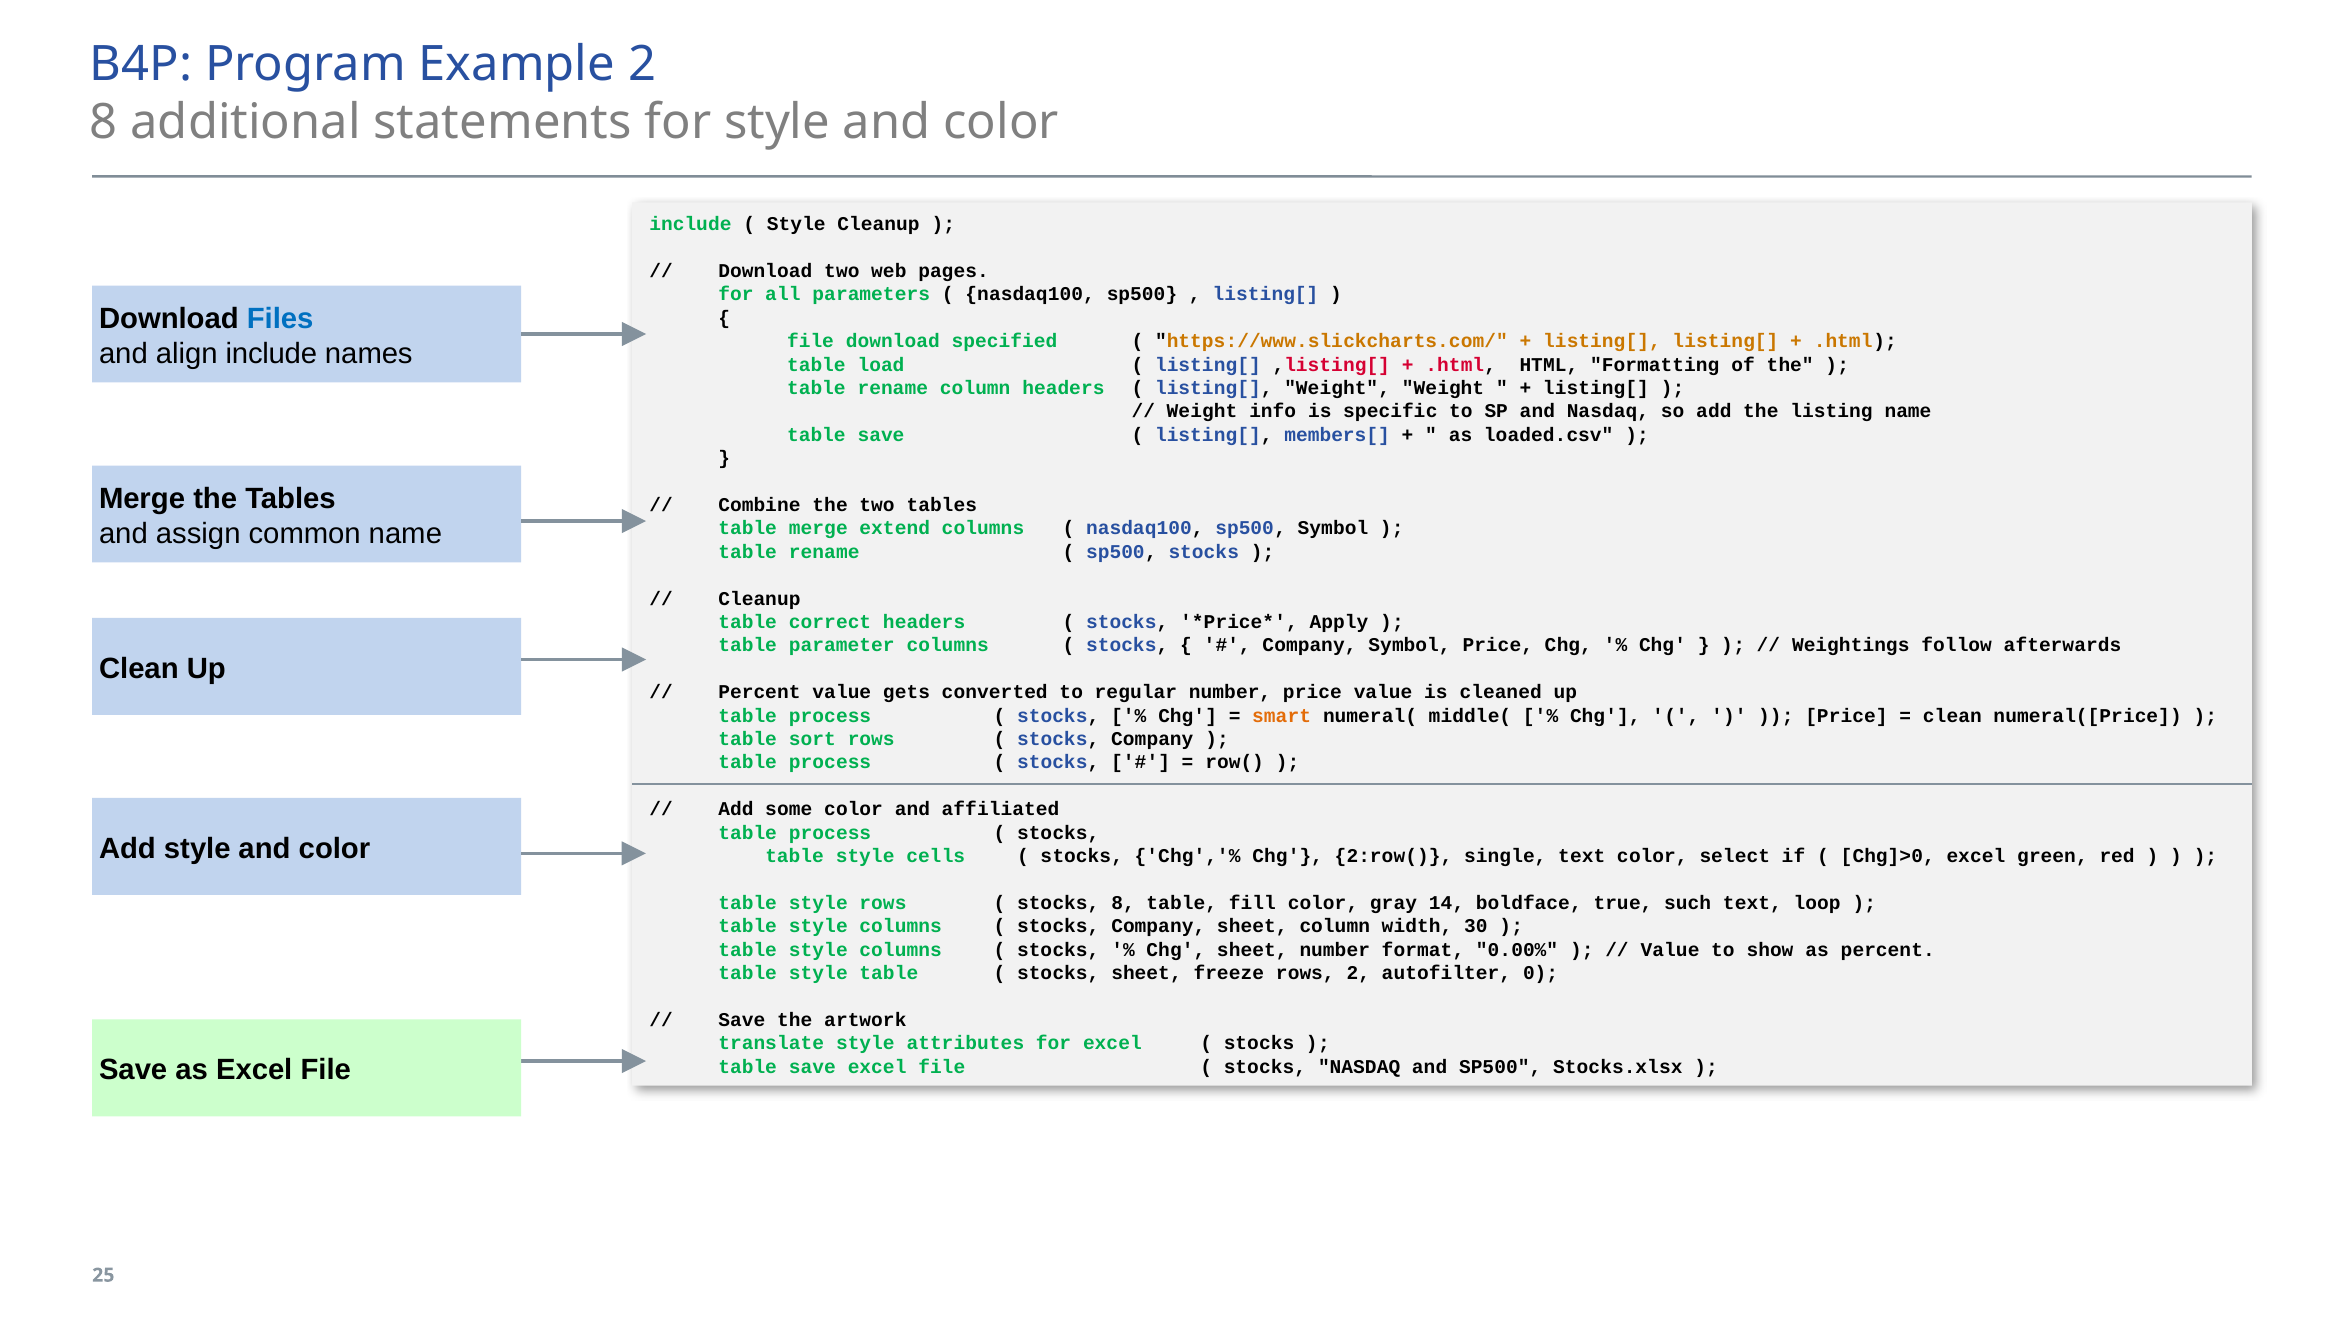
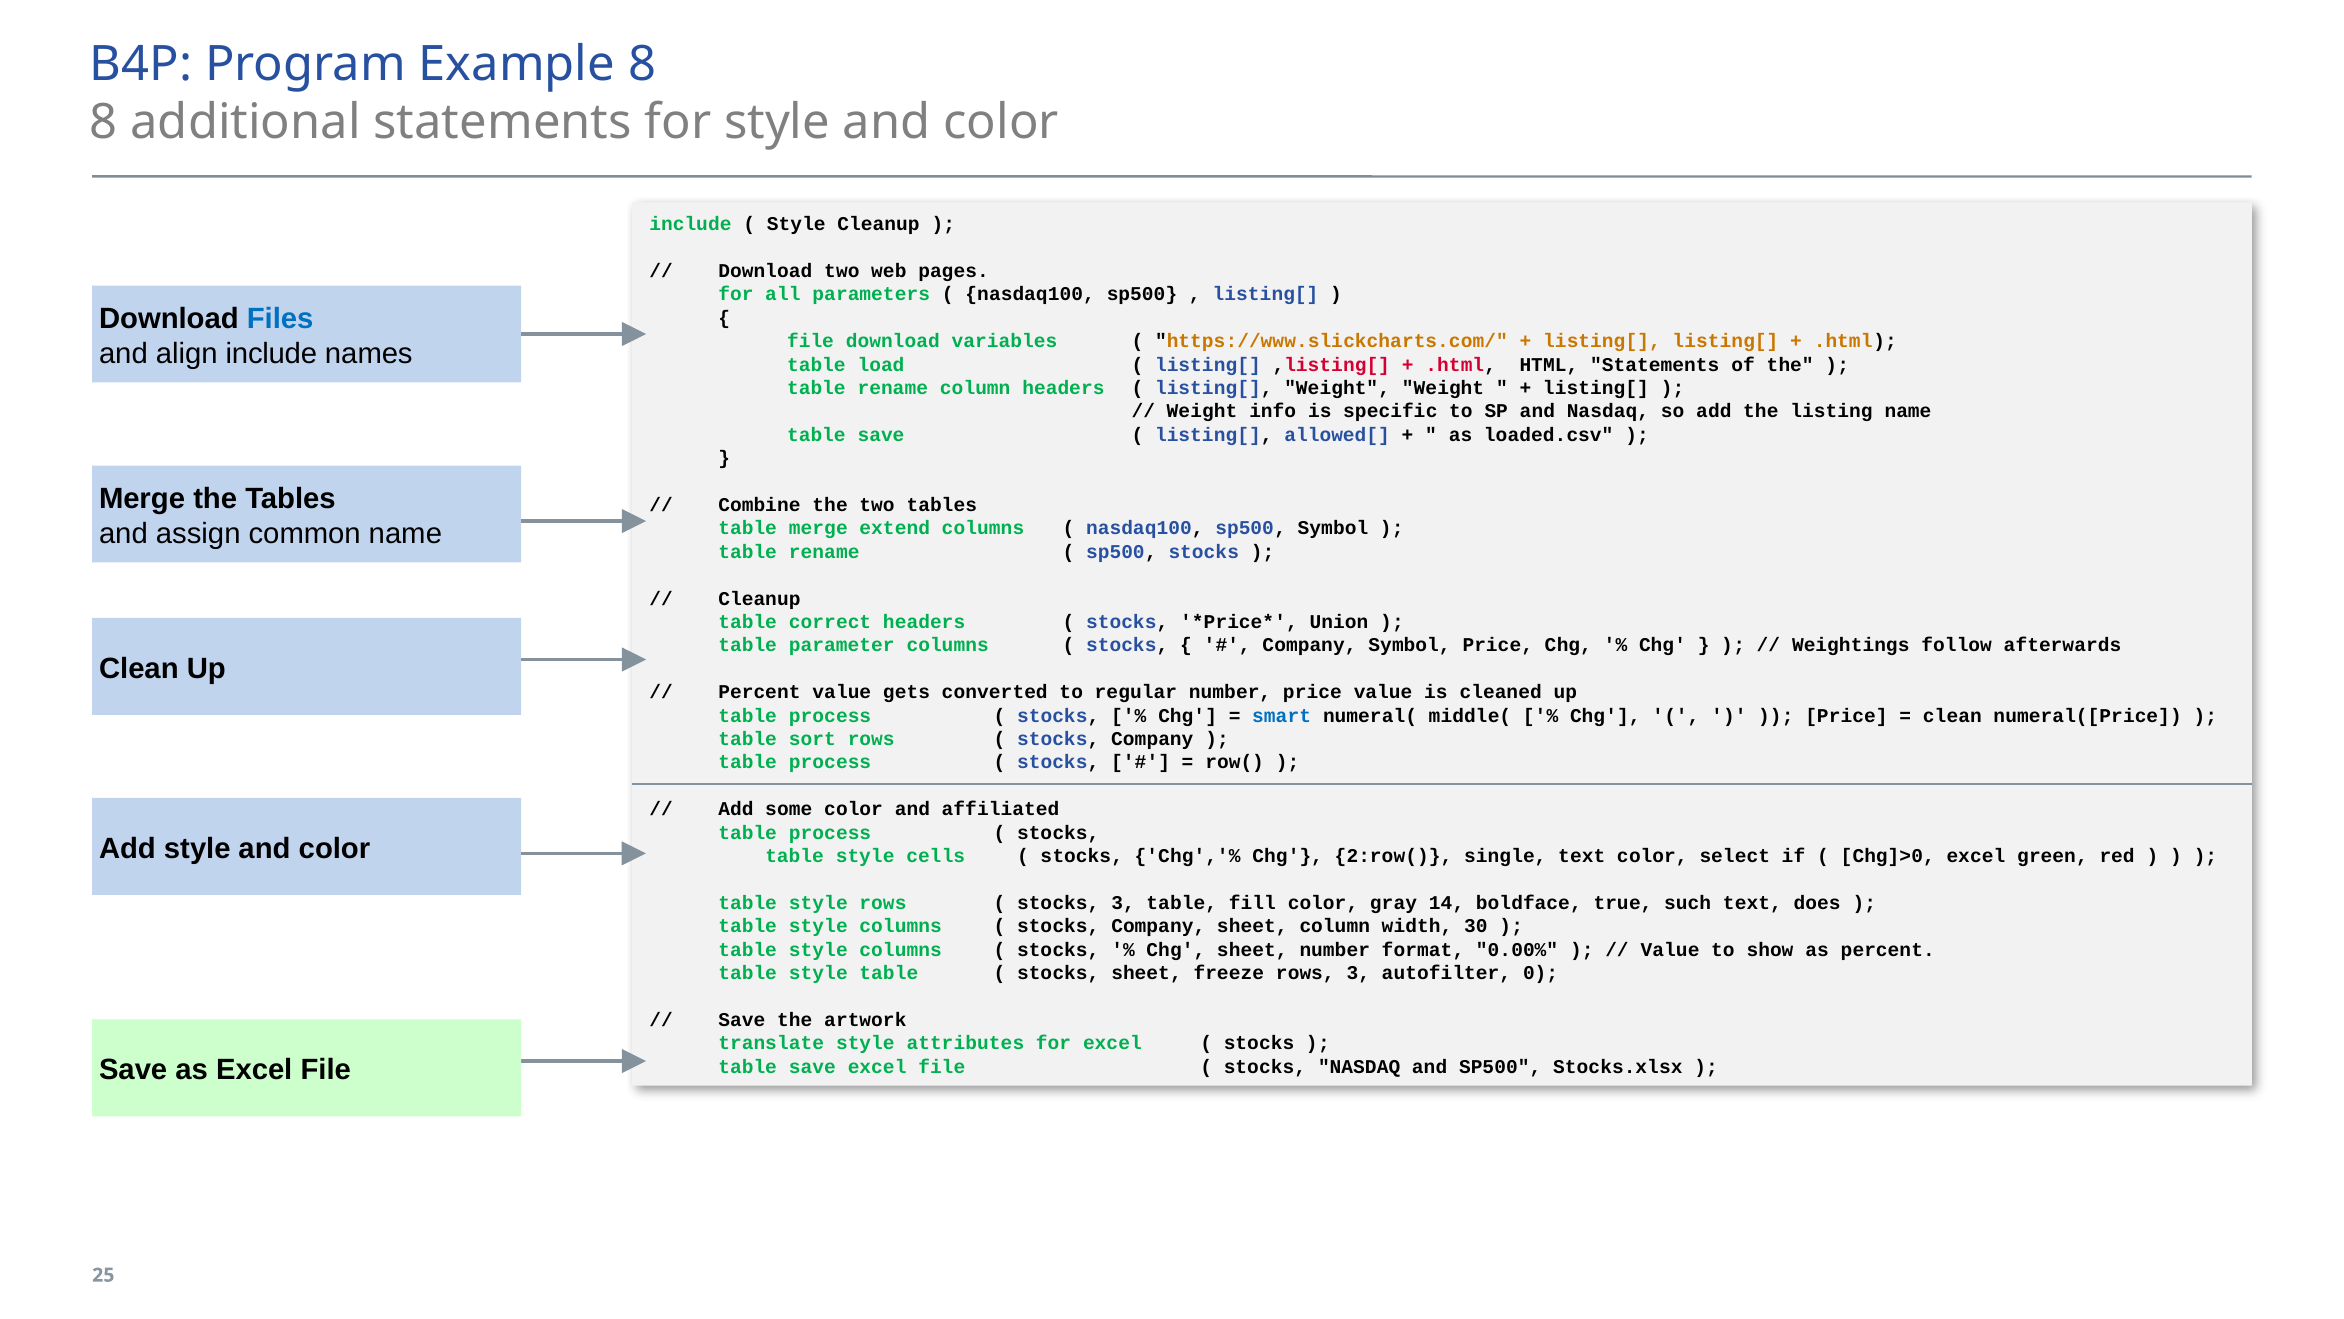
Example 2: 2 -> 8
specified: specified -> variables
HTML Formatting: Formatting -> Statements
members[: members[ -> allowed[
Apply: Apply -> Union
smart colour: orange -> blue
stocks 8: 8 -> 3
loop: loop -> does
rows 2: 2 -> 3
